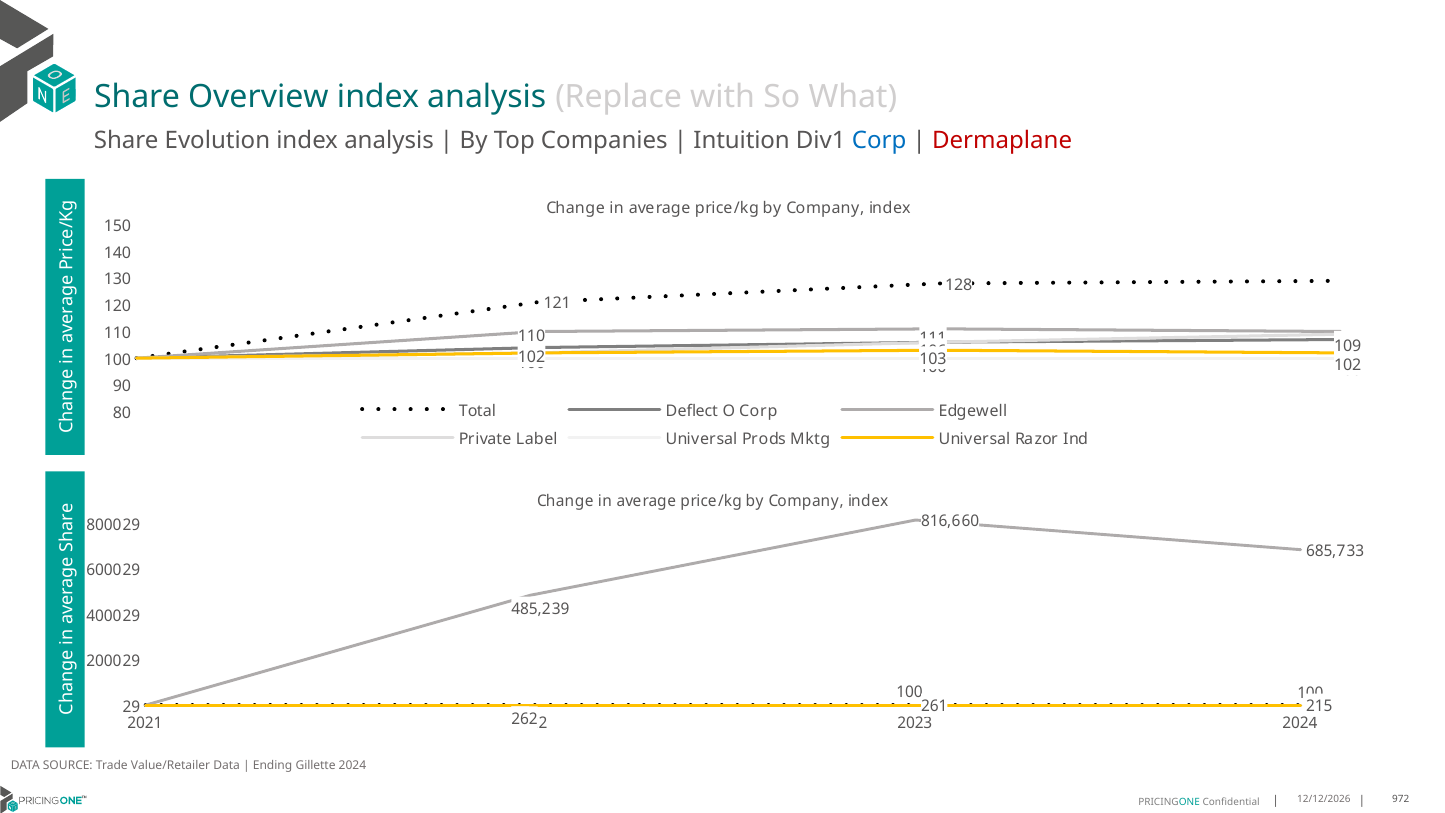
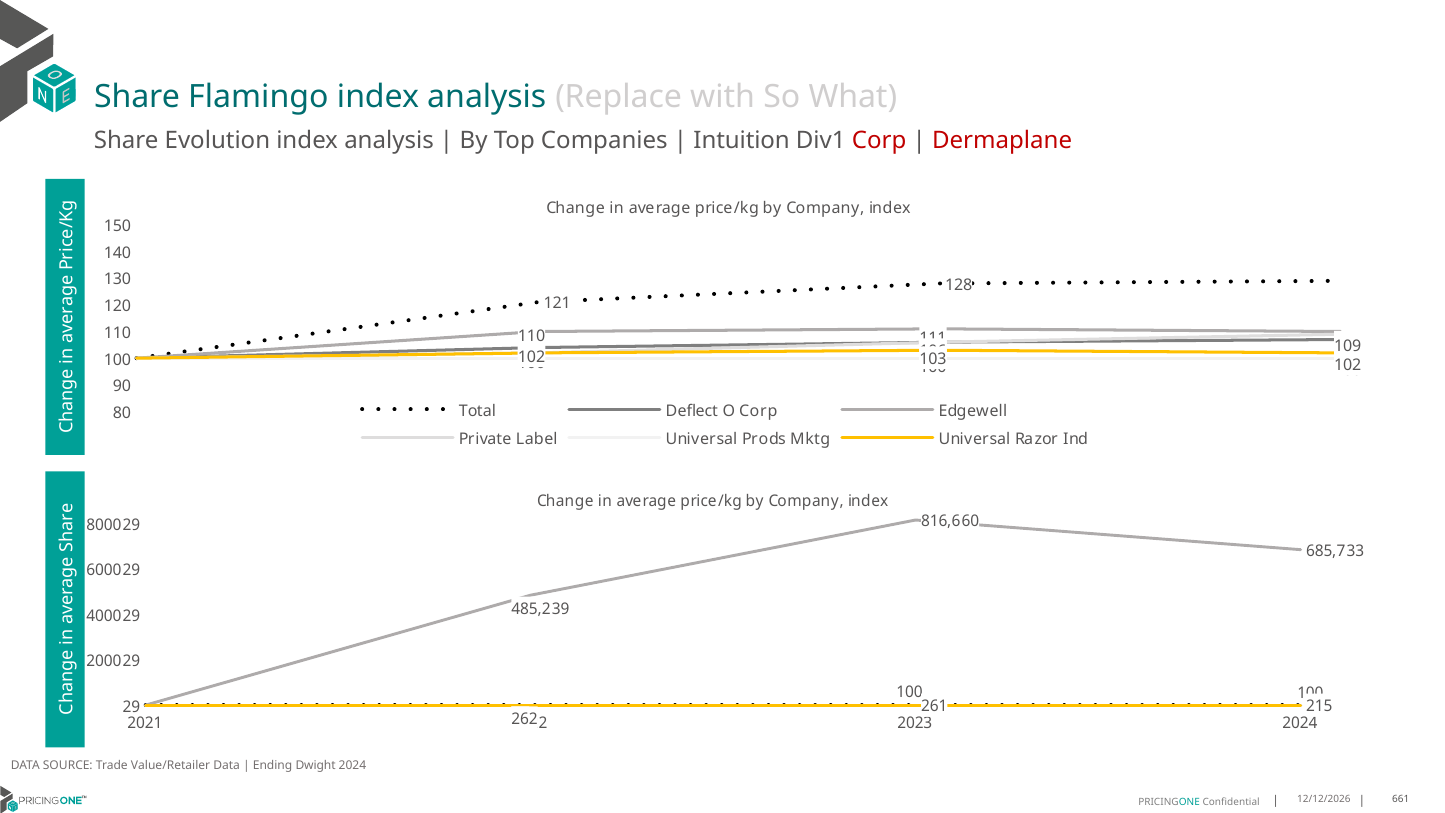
Overview: Overview -> Flamingo
Corp at (879, 141) colour: blue -> red
Gillette: Gillette -> Dwight
972: 972 -> 661
